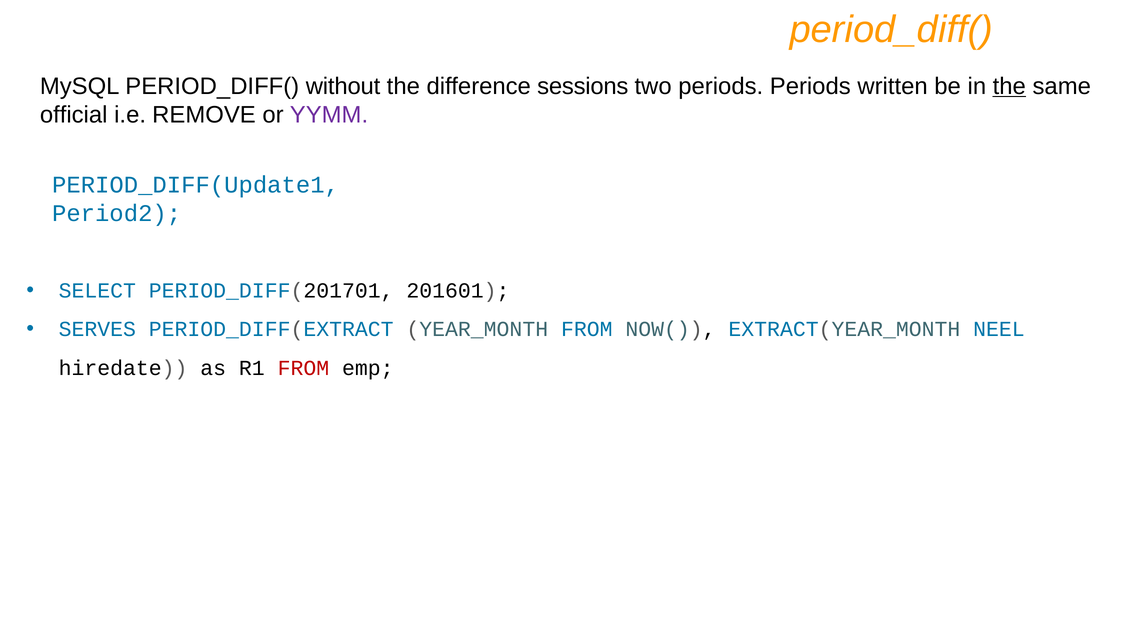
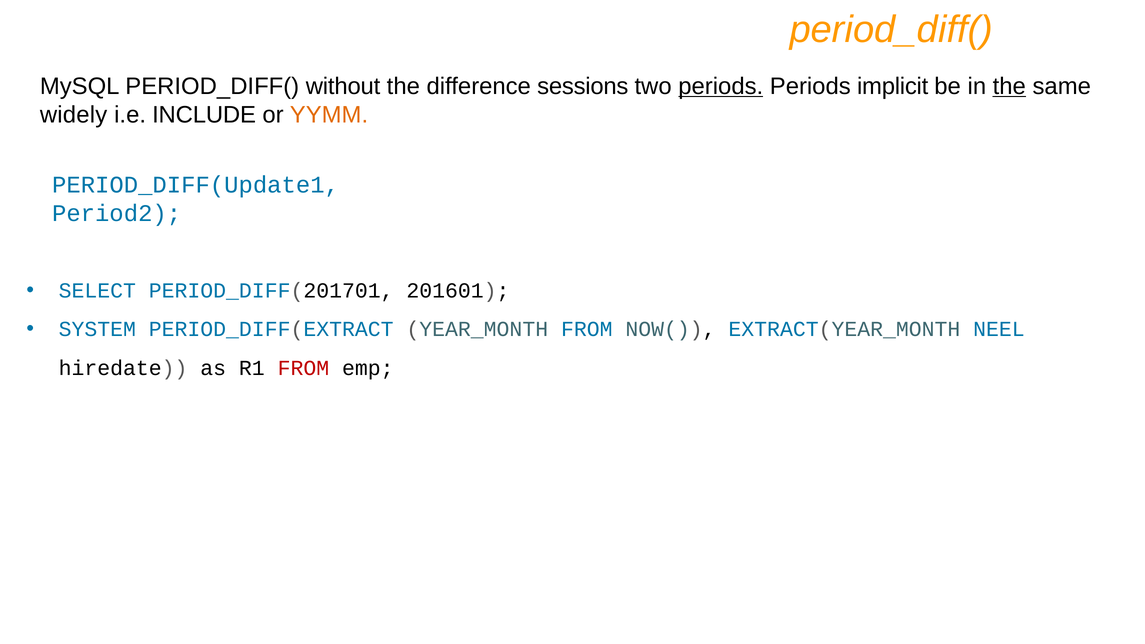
periods at (721, 86) underline: none -> present
written: written -> implicit
official: official -> widely
REMOVE: REMOVE -> INCLUDE
YYMM colour: purple -> orange
SERVES: SERVES -> SYSTEM
